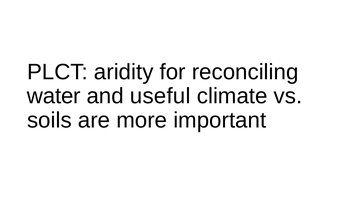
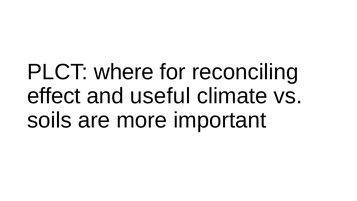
aridity: aridity -> where
water: water -> effect
